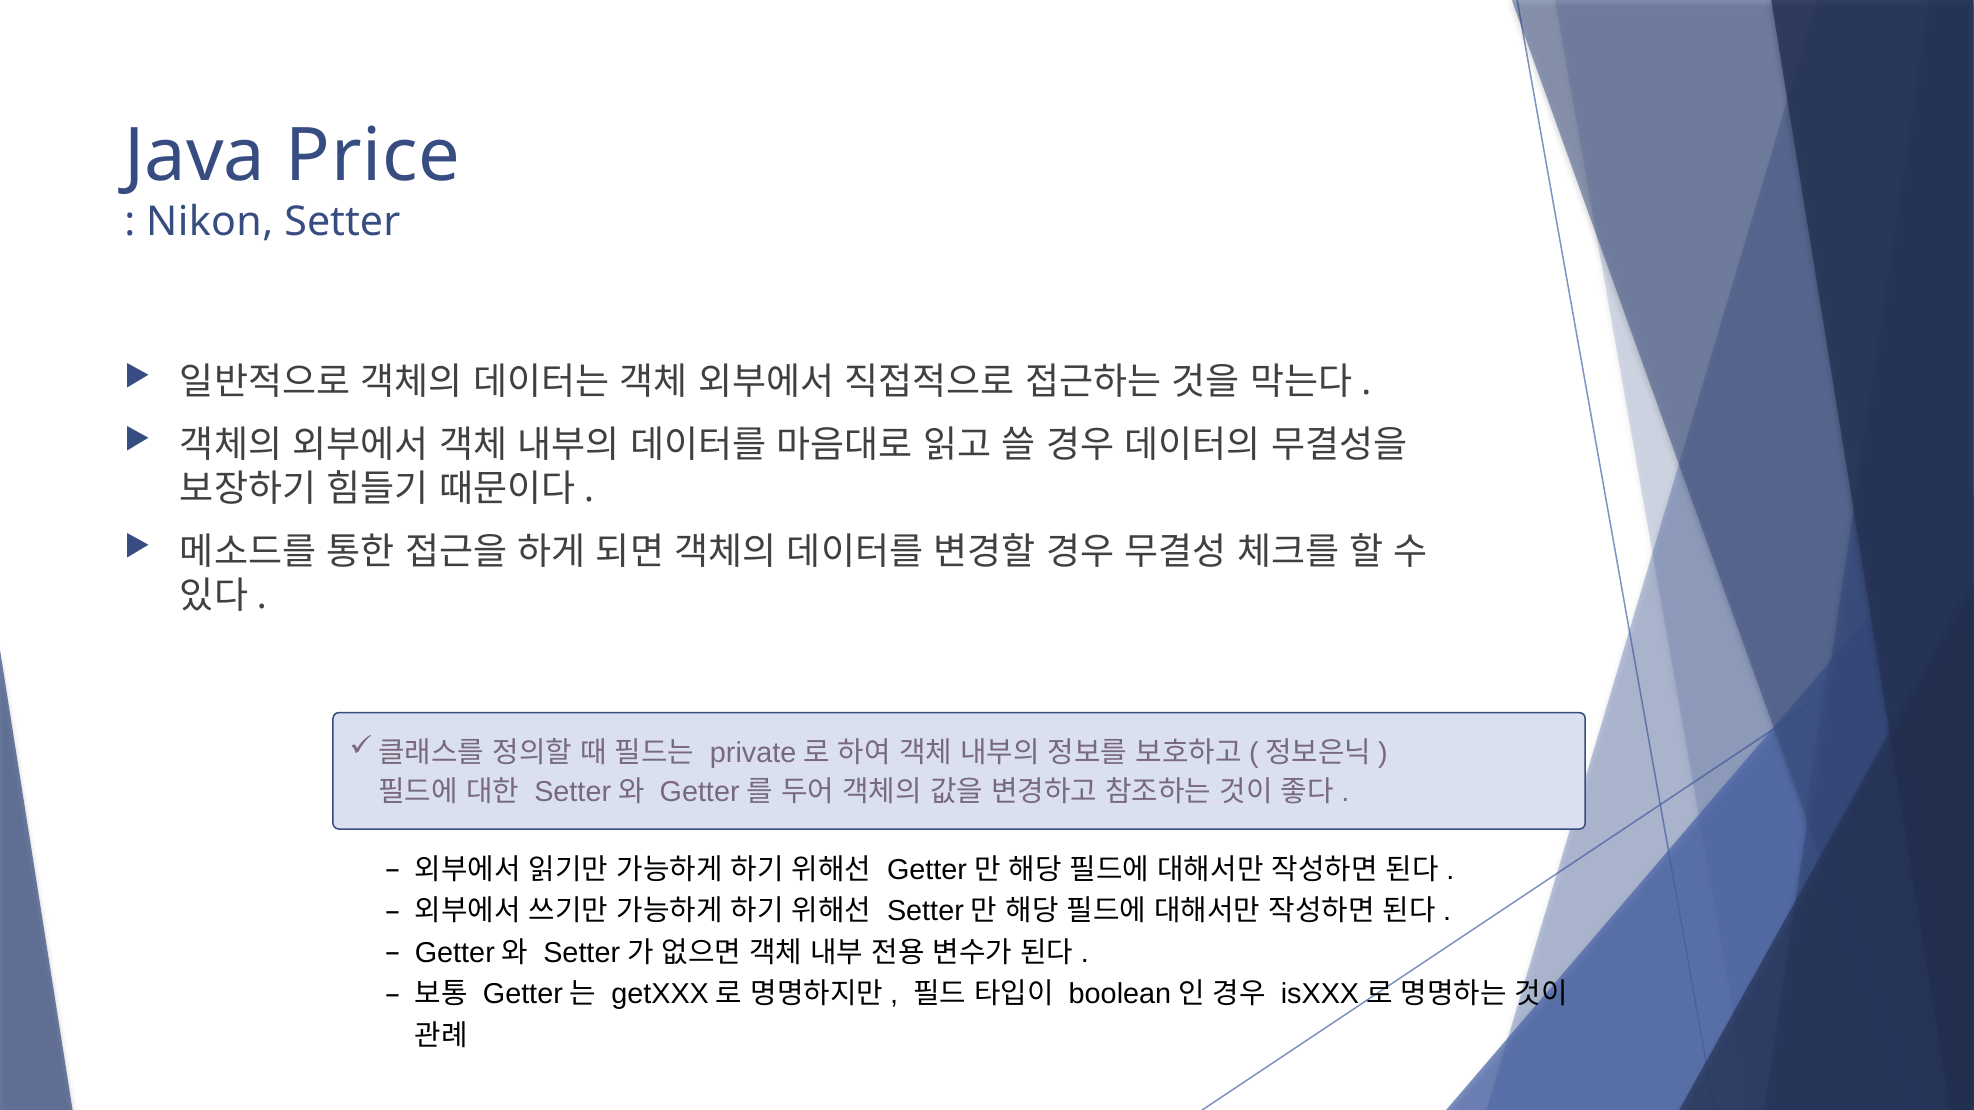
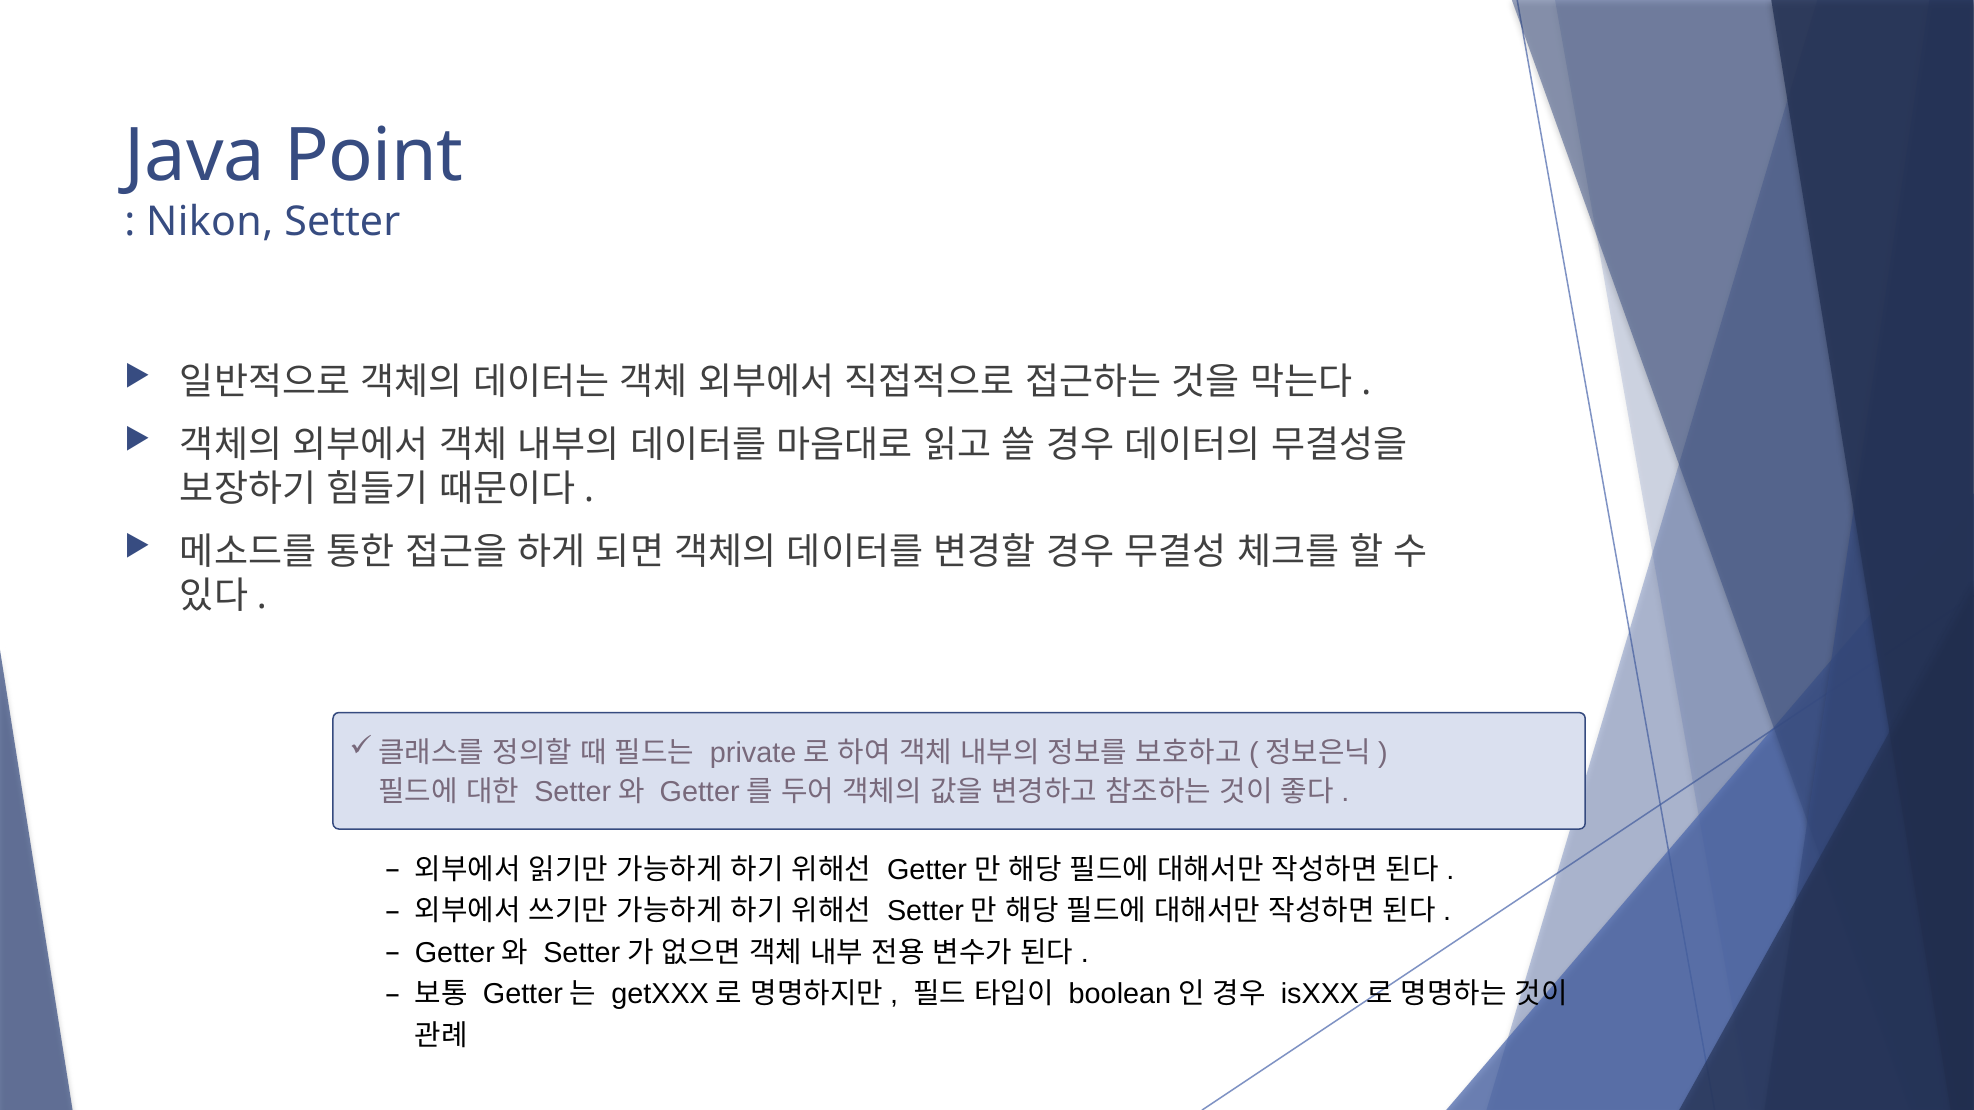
Price: Price -> Point
